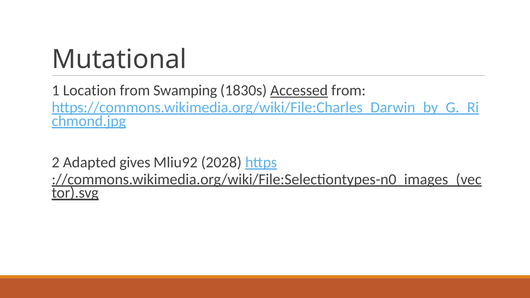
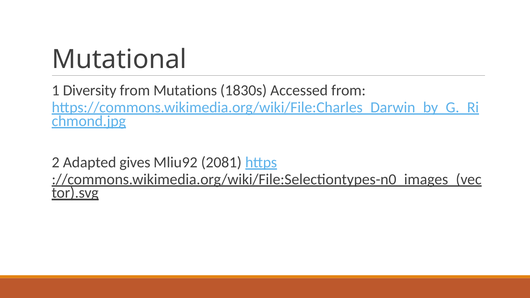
Location: Location -> Diversity
Swamping: Swamping -> Mutations
Accessed underline: present -> none
2028: 2028 -> 2081
